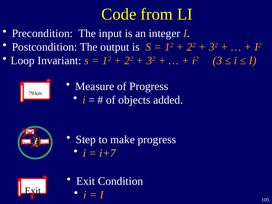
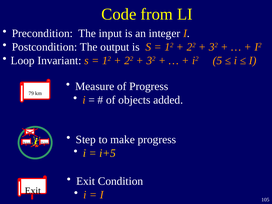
3: 3 -> 5
i+7: i+7 -> i+5
